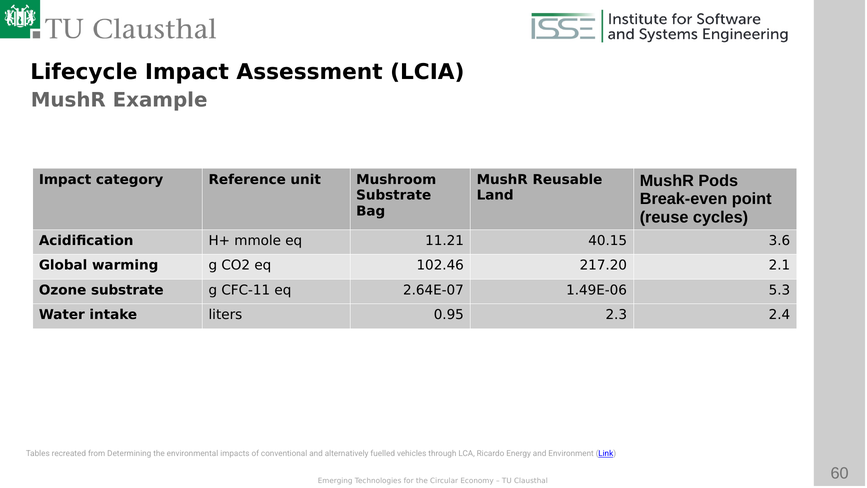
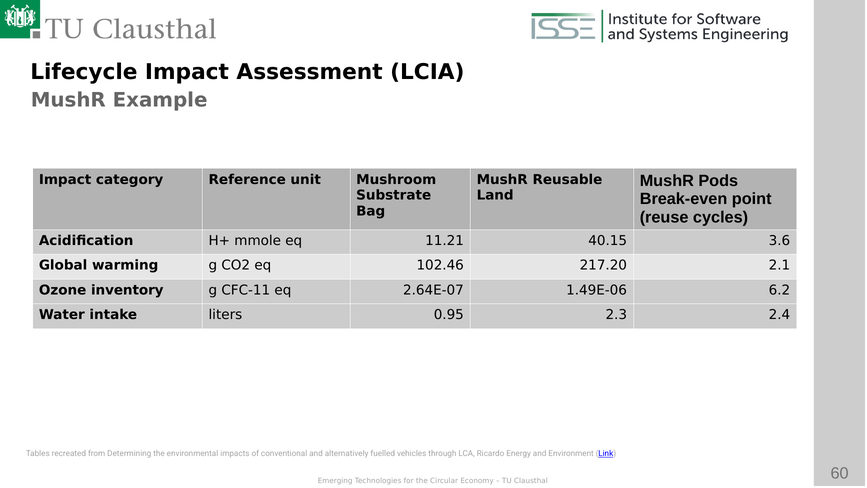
Ozone substrate: substrate -> inventory
5.3: 5.3 -> 6.2
